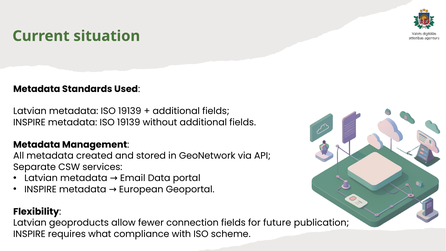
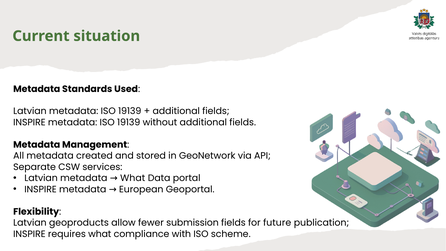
metadata Email: Email -> What
connection: connection -> submission
